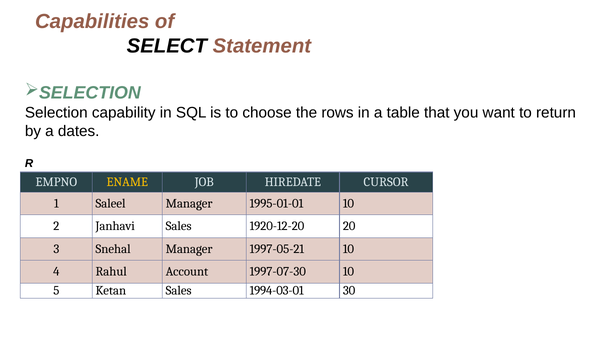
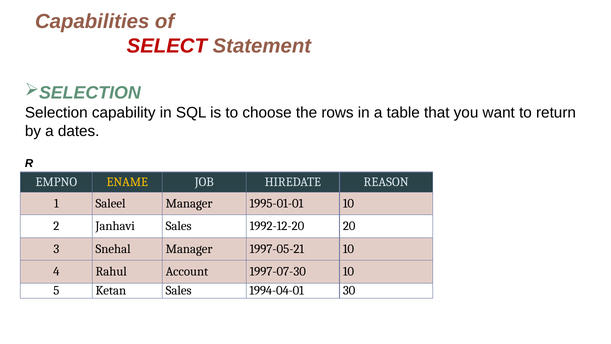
SELECT colour: black -> red
CURSOR: CURSOR -> REASON
1920-12-20: 1920-12-20 -> 1992-12-20
1994-03-01: 1994-03-01 -> 1994-04-01
